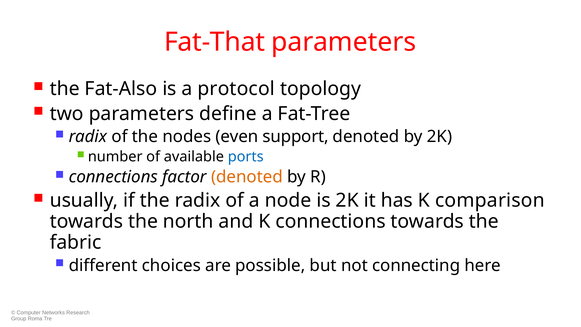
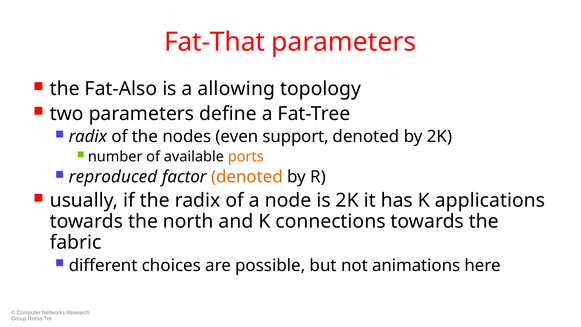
protocol: protocol -> allowing
ports colour: blue -> orange
connections at (113, 177): connections -> reproduced
comparison: comparison -> applications
connecting: connecting -> animations
